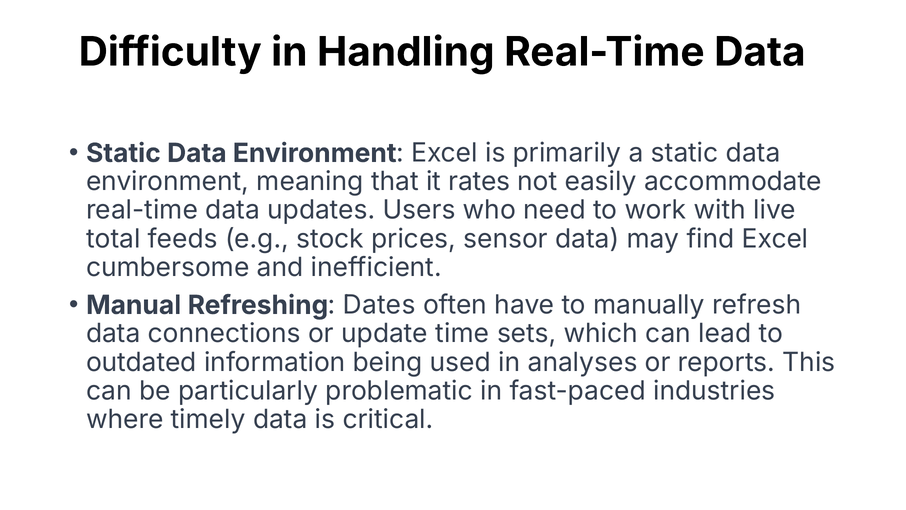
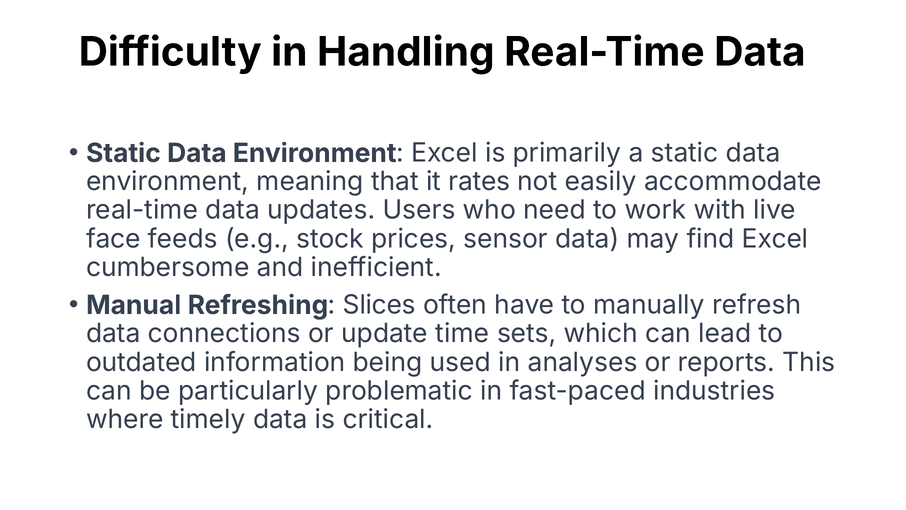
total: total -> face
Dates: Dates -> Slices
